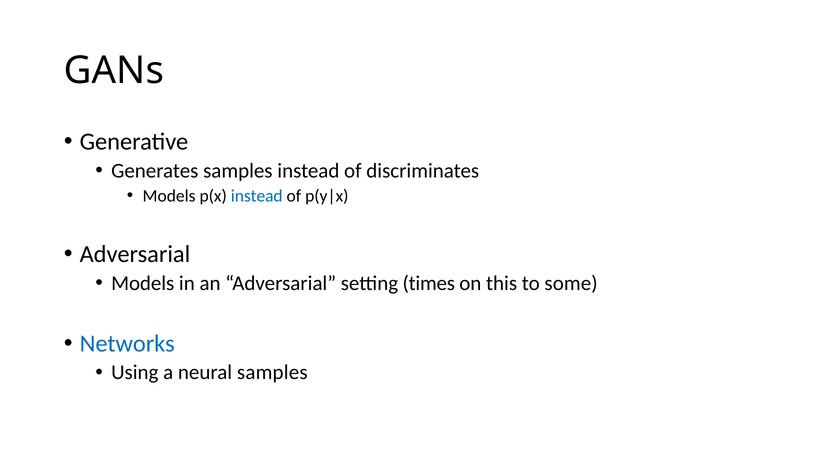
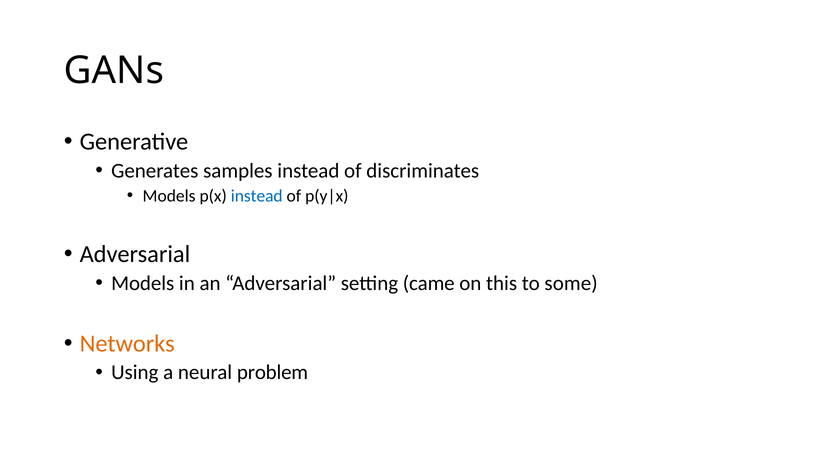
times: times -> came
Networks colour: blue -> orange
neural samples: samples -> problem
